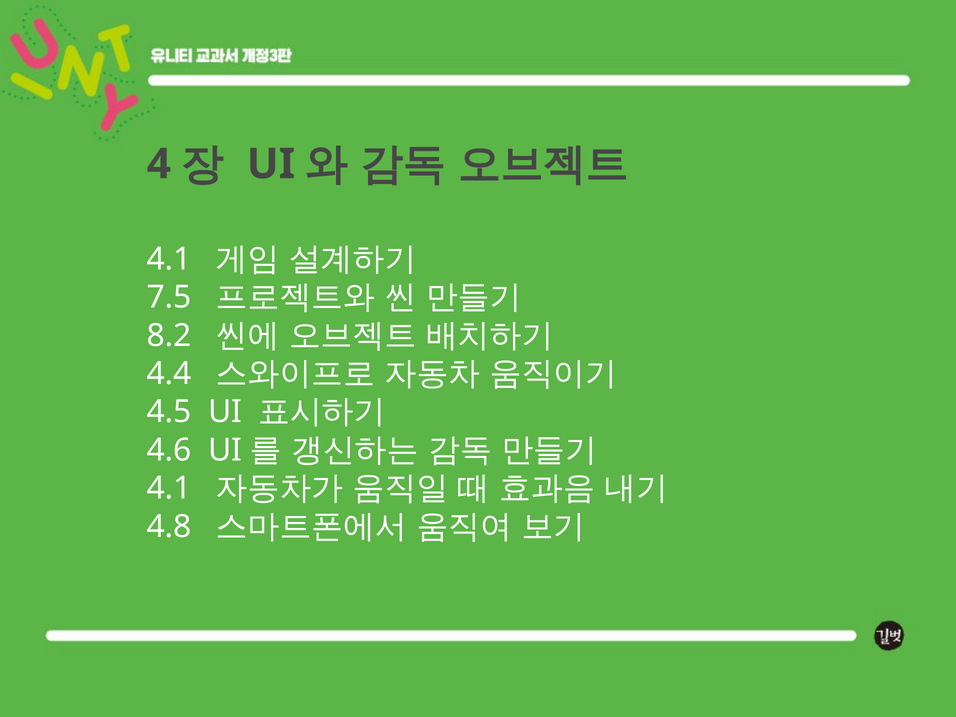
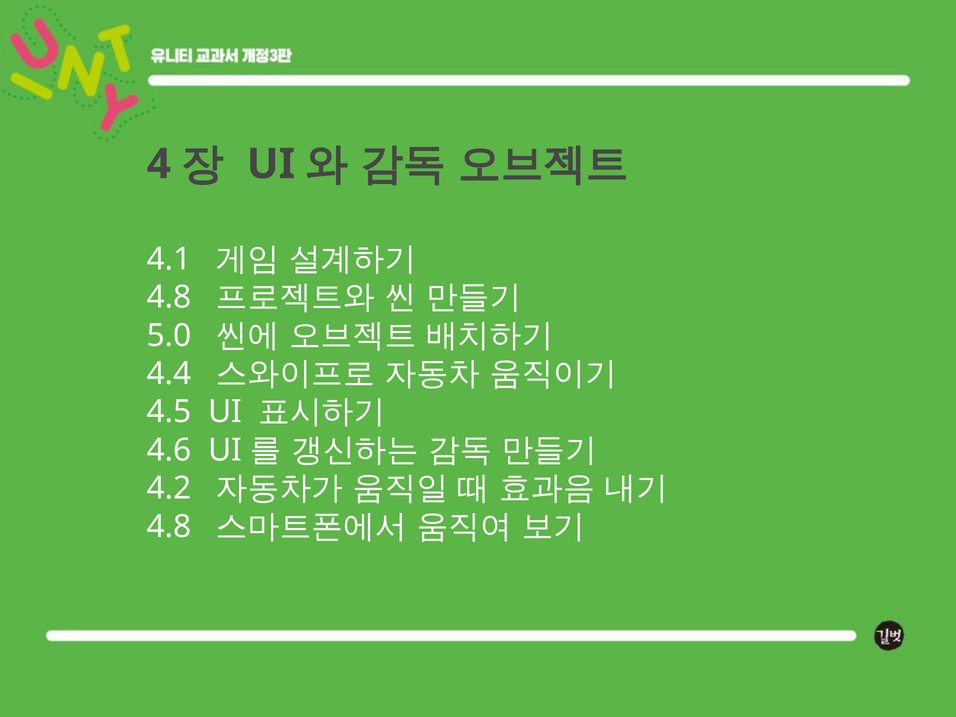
7.5 at (169, 297): 7.5 -> 4.8
8.2: 8.2 -> 5.0
4.1 at (169, 488): 4.1 -> 4.2
